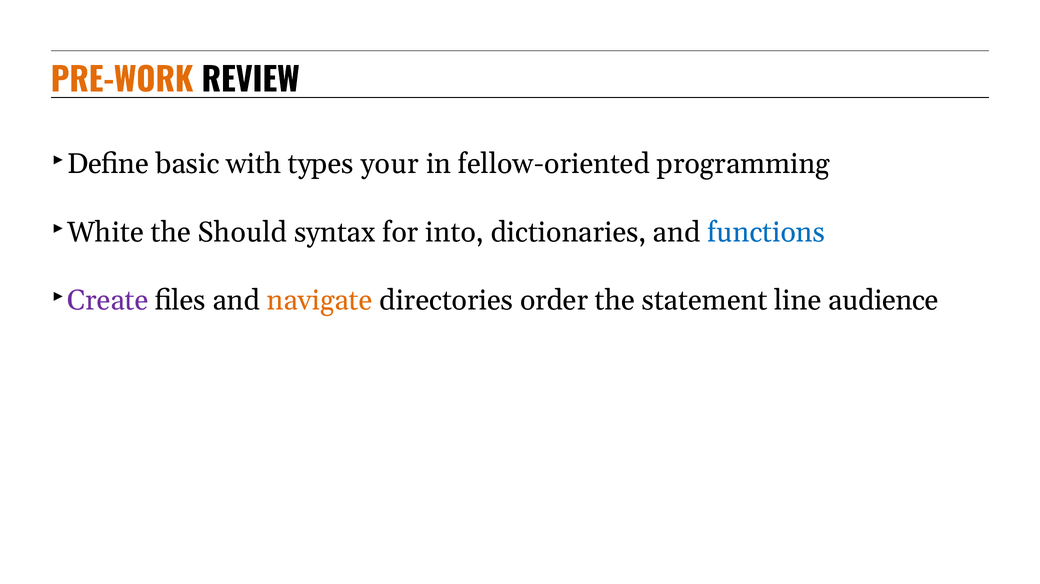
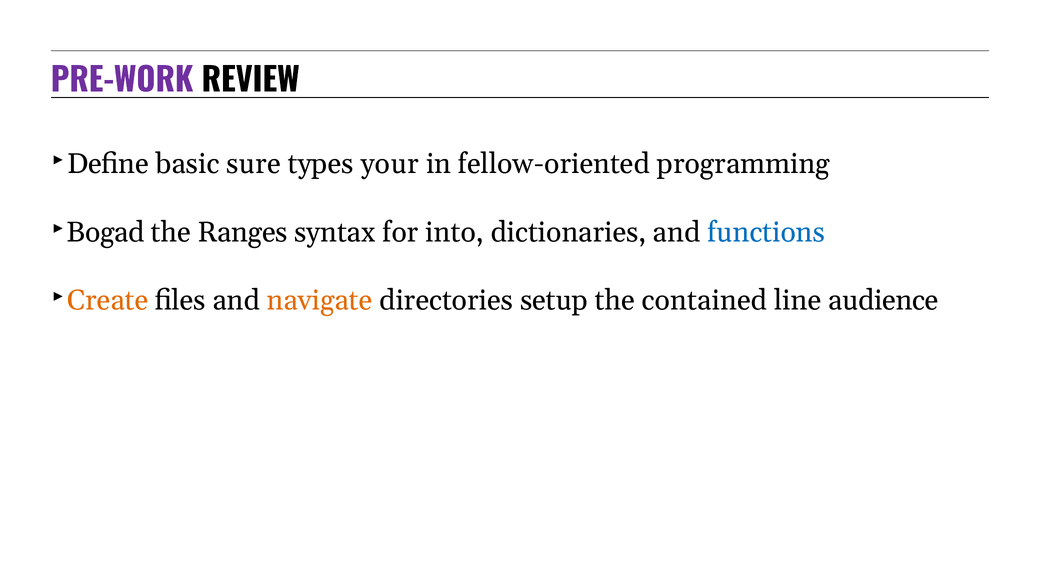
PRE-WORK colour: orange -> purple
with: with -> sure
White: White -> Bogad
Should: Should -> Ranges
Create colour: purple -> orange
order: order -> setup
statement: statement -> contained
